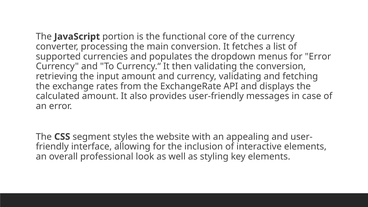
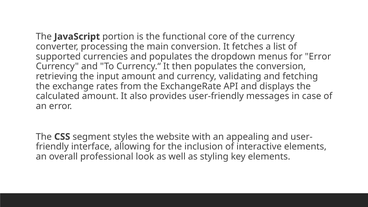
then validating: validating -> populates
